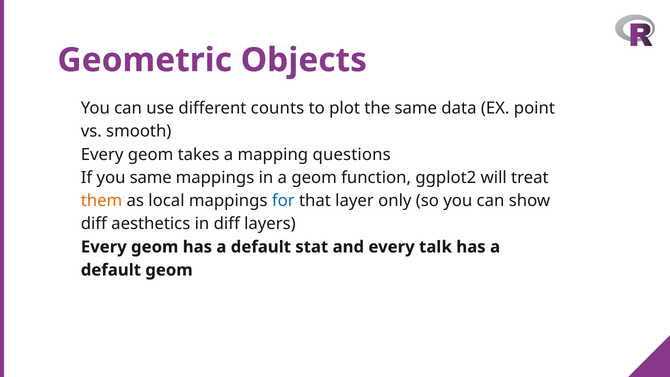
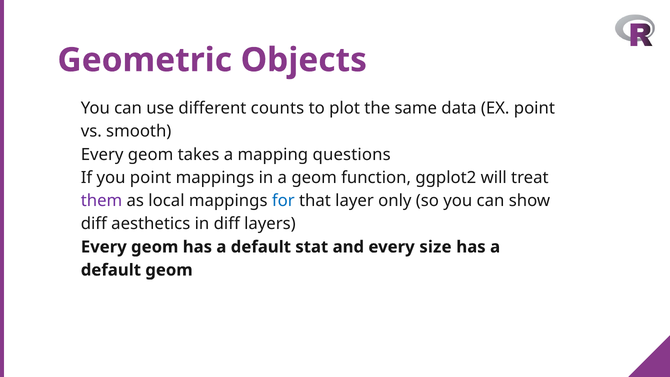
you same: same -> point
them colour: orange -> purple
talk: talk -> size
